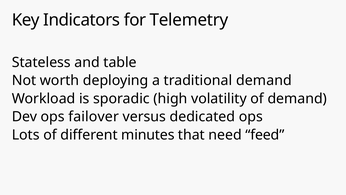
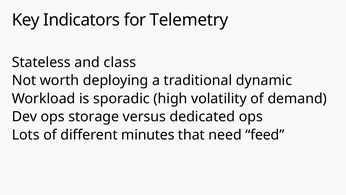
table: table -> class
traditional demand: demand -> dynamic
failover: failover -> storage
